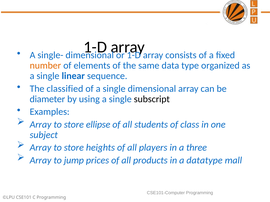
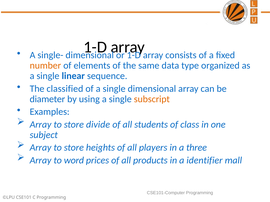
subscript colour: black -> orange
ellipse: ellipse -> divide
jump: jump -> word
datatype: datatype -> identifier
